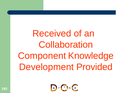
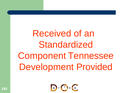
Collaboration: Collaboration -> Standardized
Knowledge: Knowledge -> Tennessee
